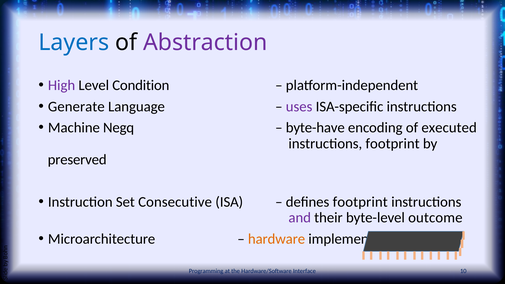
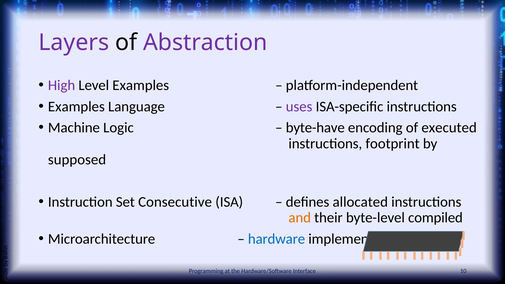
Layers colour: blue -> purple
Level Condition: Condition -> Examples
Generate at (76, 107): Generate -> Examples
Negq: Negq -> Logic
preserved: preserved -> supposed
defines footprint: footprint -> allocated
and colour: purple -> orange
outcome: outcome -> compiled
hardware colour: orange -> blue
